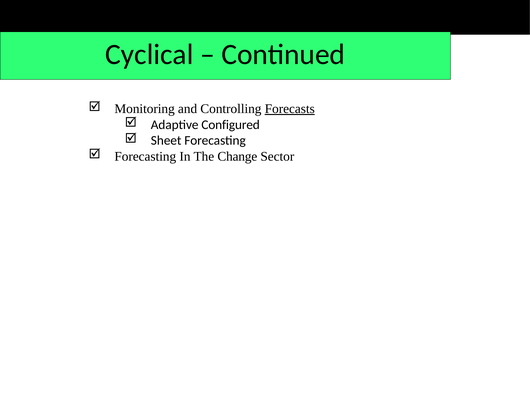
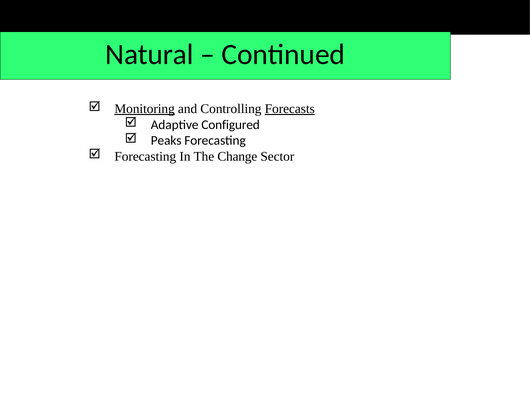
Cyclical: Cyclical -> Natural
Monitoring underline: none -> present
Sheet: Sheet -> Peaks
